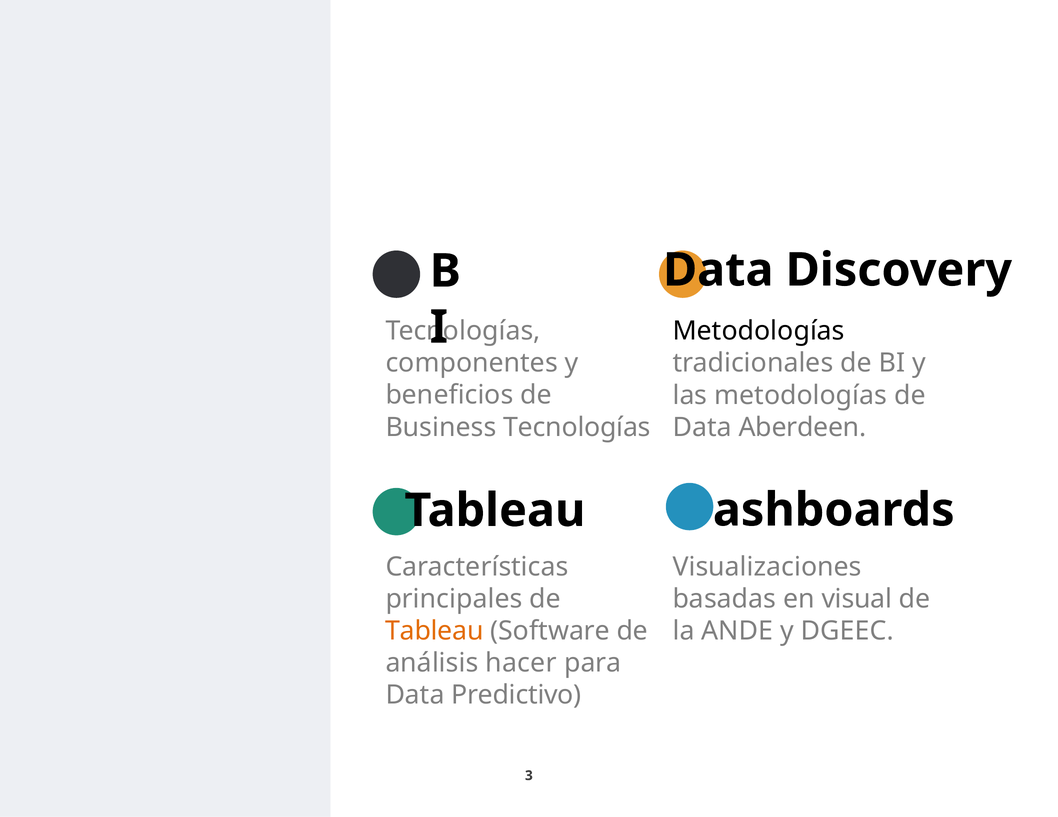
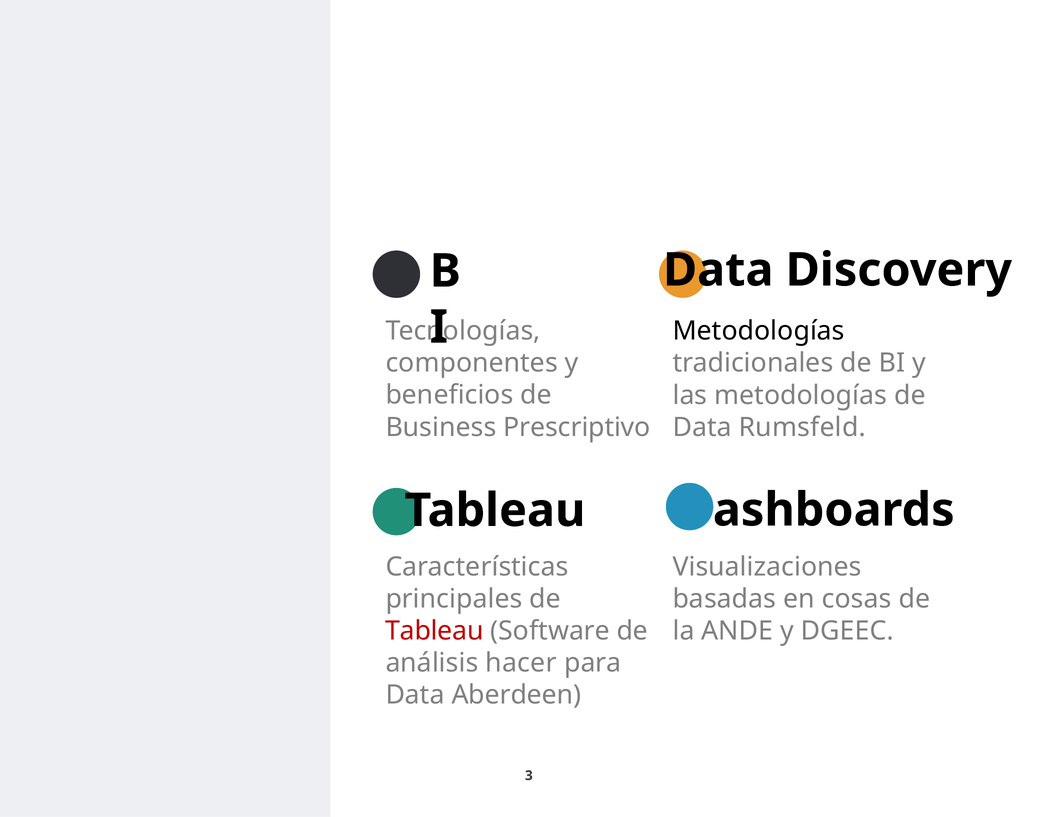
Business Tecnologías: Tecnologías -> Prescriptivo
Aberdeen: Aberdeen -> Rumsfeld
visual: visual -> cosas
Tableau at (434, 631) colour: orange -> red
Predictivo: Predictivo -> Aberdeen
